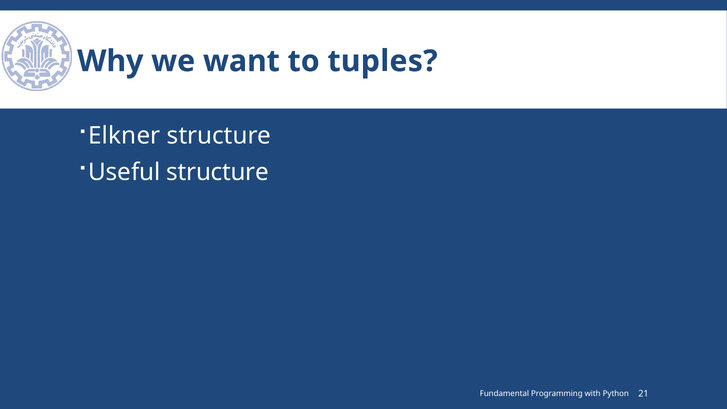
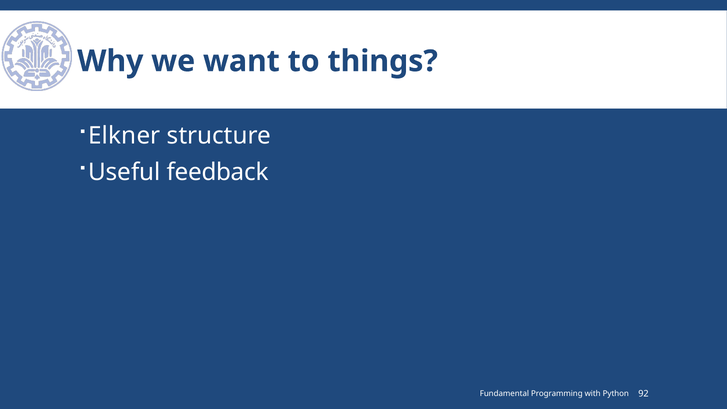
tuples: tuples -> things
Useful structure: structure -> feedback
21: 21 -> 92
